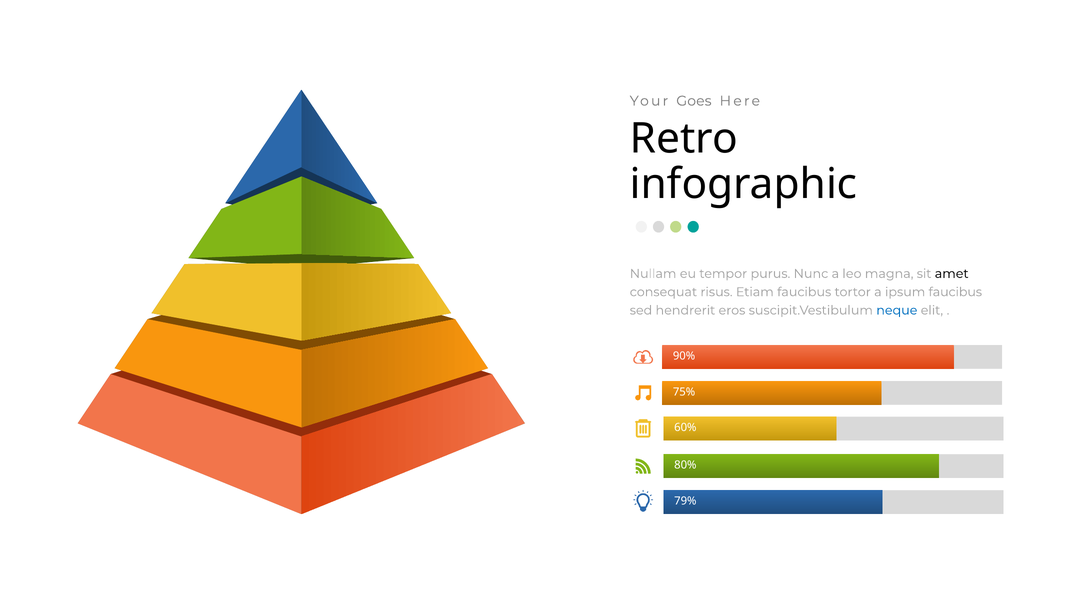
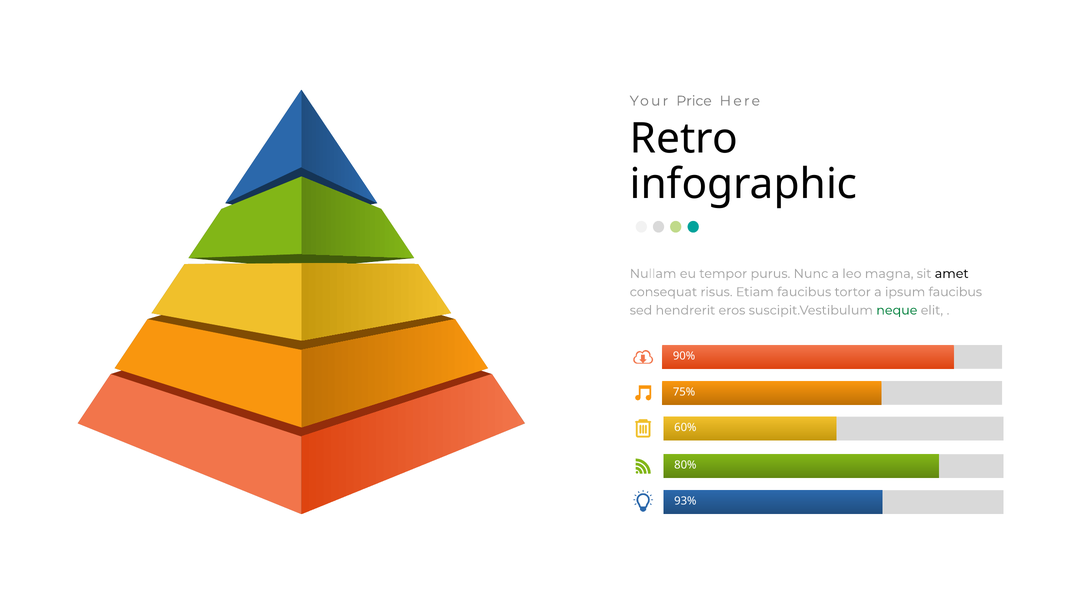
Goes: Goes -> Price
neque colour: blue -> green
79%: 79% -> 93%
